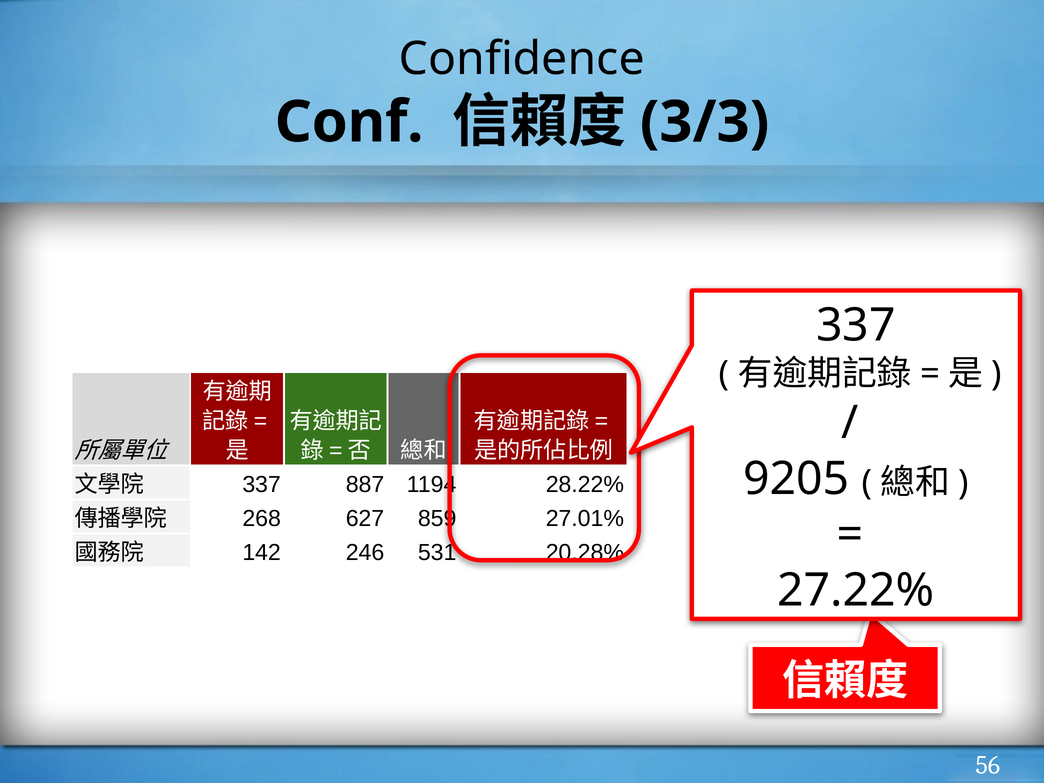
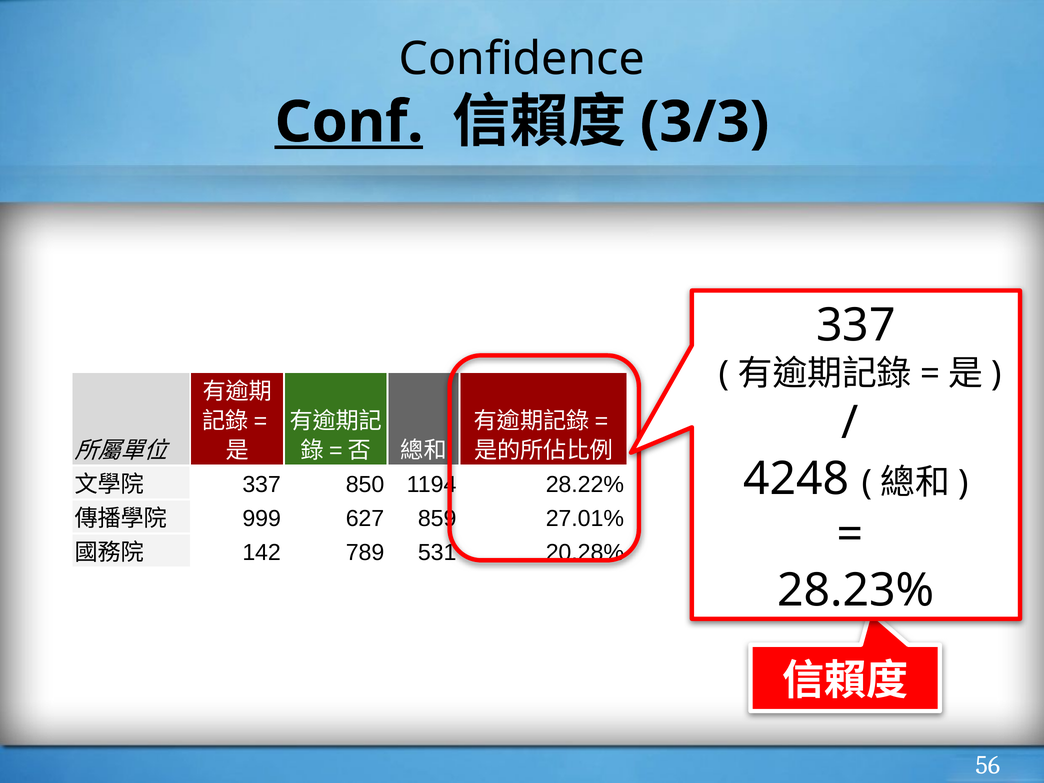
Conf underline: none -> present
9205: 9205 -> 4248
887: 887 -> 850
268: 268 -> 999
246: 246 -> 789
27.22%: 27.22% -> 28.23%
